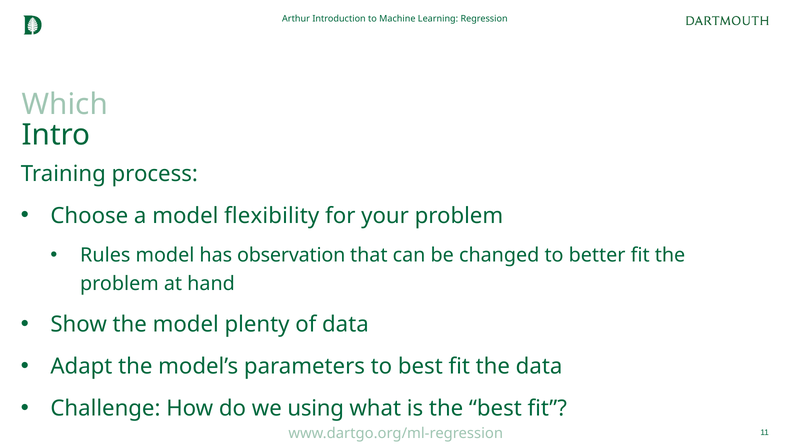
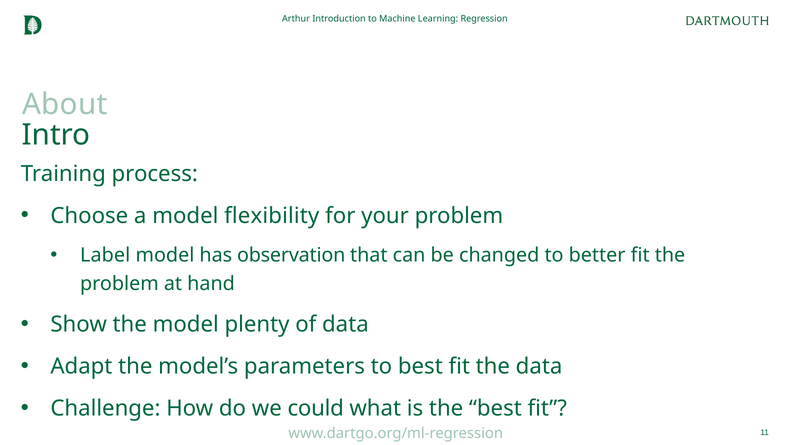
Which: Which -> About
Rules: Rules -> Label
using: using -> could
